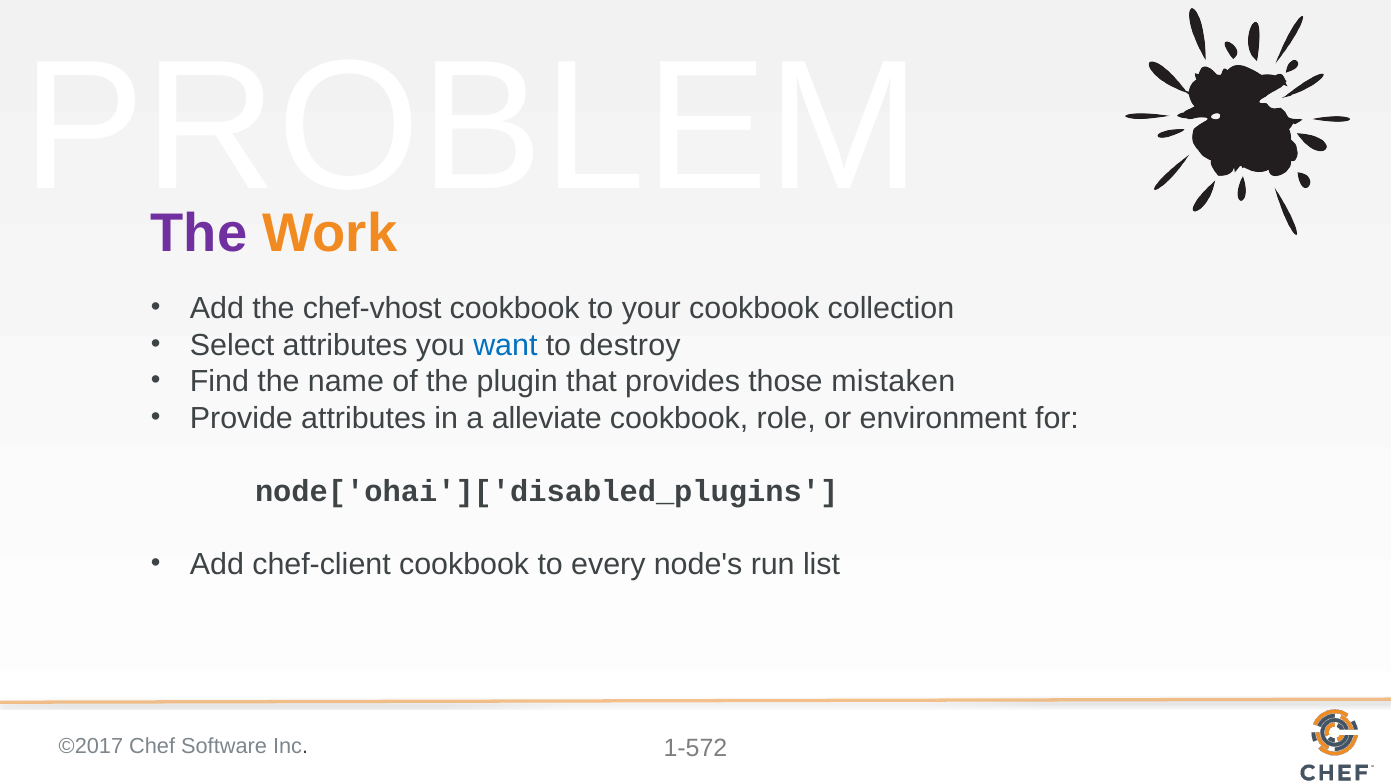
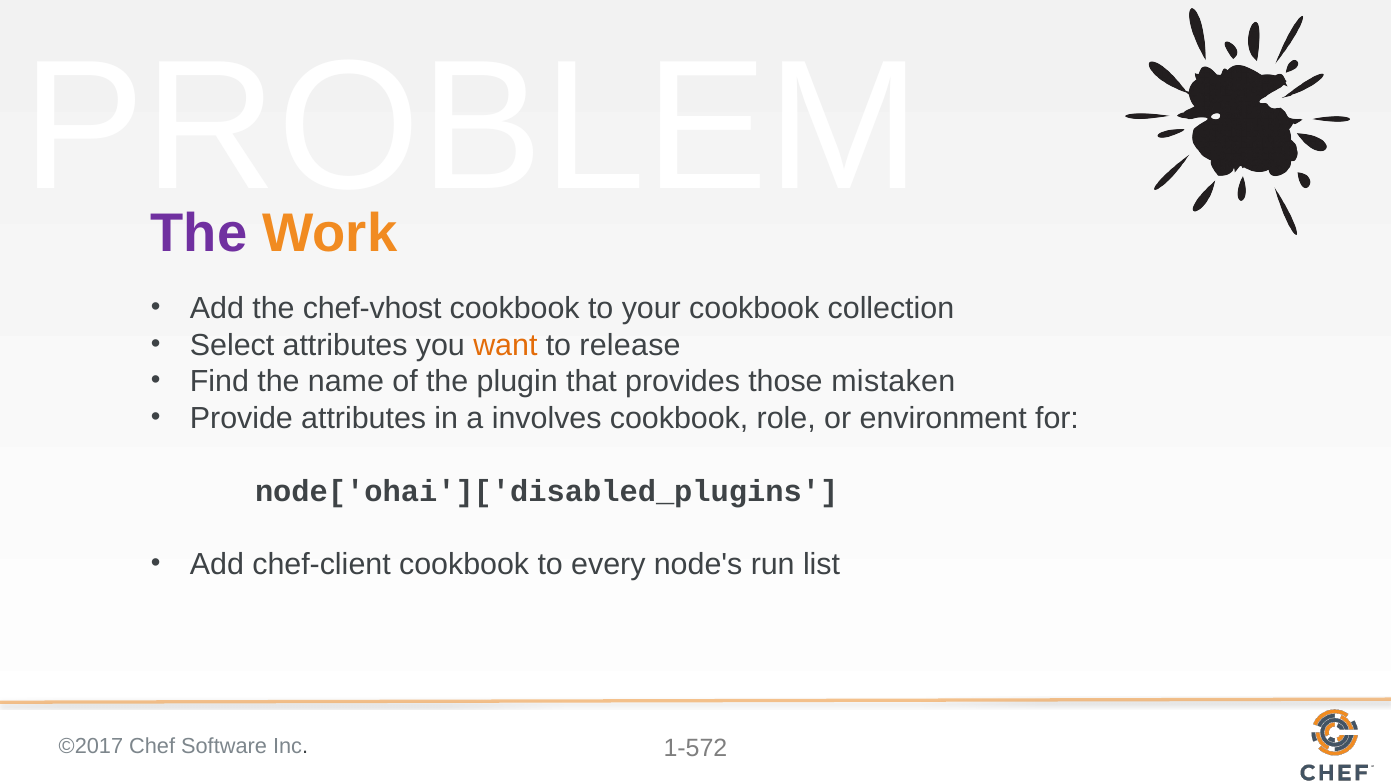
want colour: blue -> orange
destroy: destroy -> release
alleviate: alleviate -> involves
